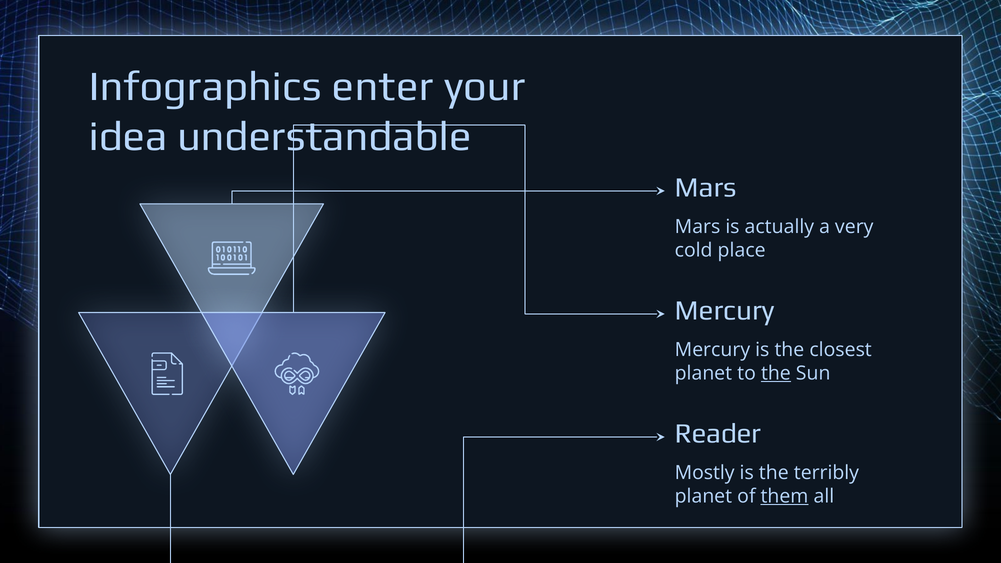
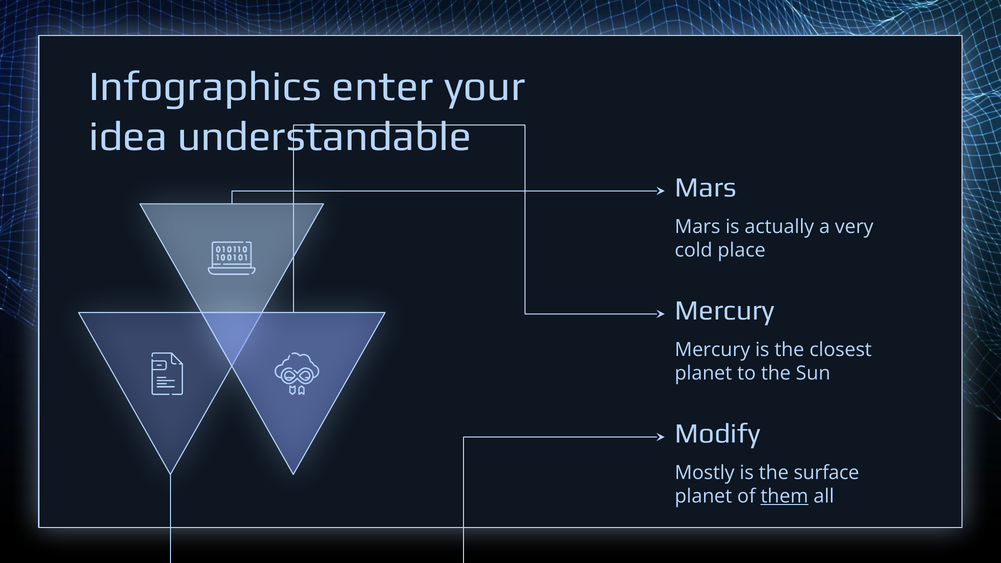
the at (776, 373) underline: present -> none
Reader: Reader -> Modify
terribly: terribly -> surface
